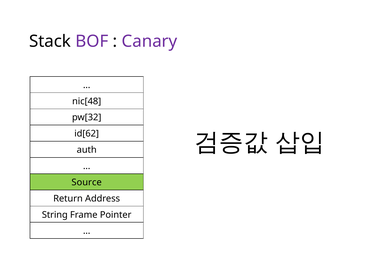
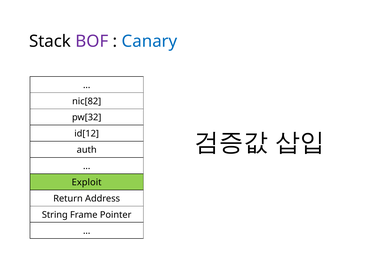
Canary colour: purple -> blue
nic[48: nic[48 -> nic[82
id[62: id[62 -> id[12
Source: Source -> Exploit
